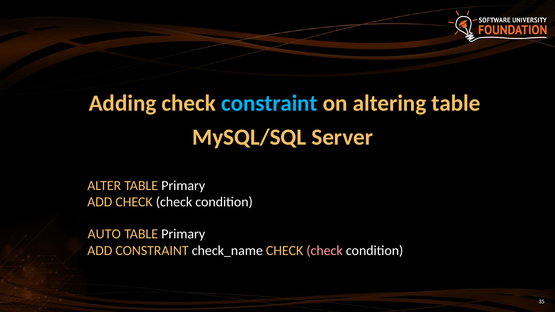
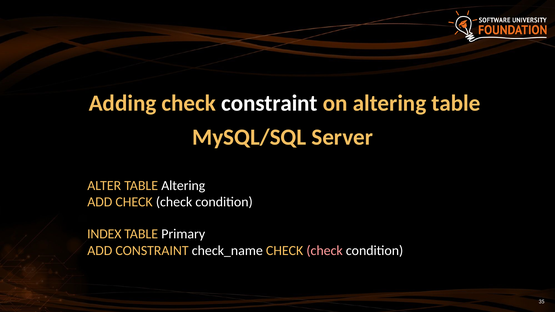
constraint at (269, 103) colour: light blue -> white
ALTER TABLE Primary: Primary -> Altering
AUTO: AUTO -> INDEX
